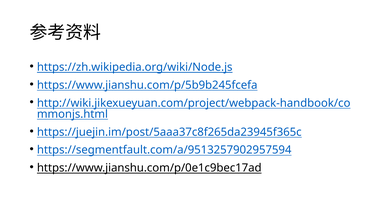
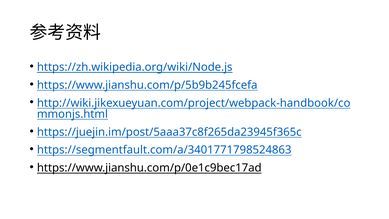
https://segmentfault.com/a/9513257902957594: https://segmentfault.com/a/9513257902957594 -> https://segmentfault.com/a/3401771798524863
